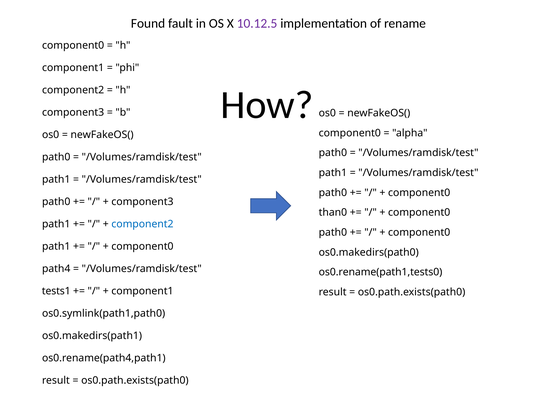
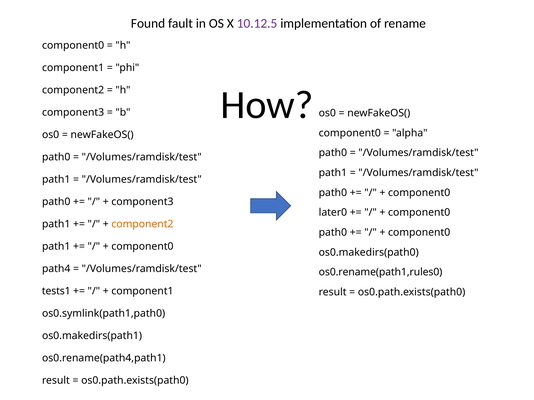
than0: than0 -> later0
component2 at (142, 224) colour: blue -> orange
os0.rename(path1,tests0: os0.rename(path1,tests0 -> os0.rename(path1,rules0
